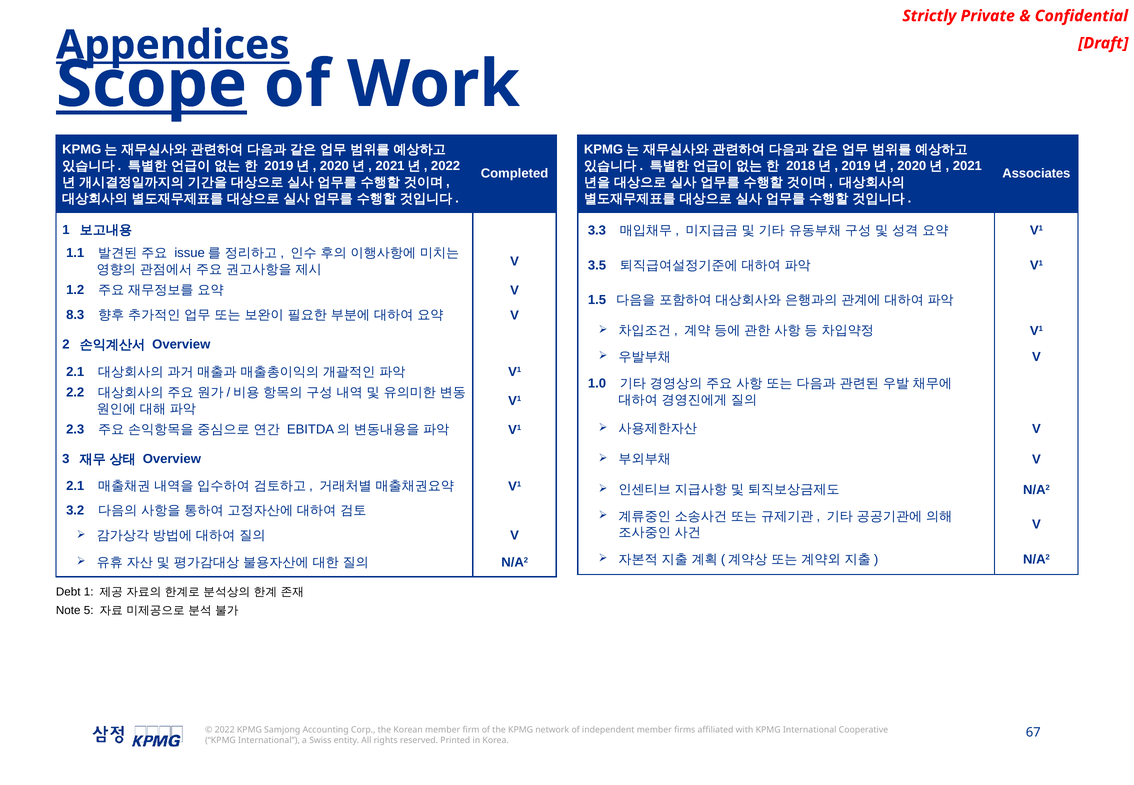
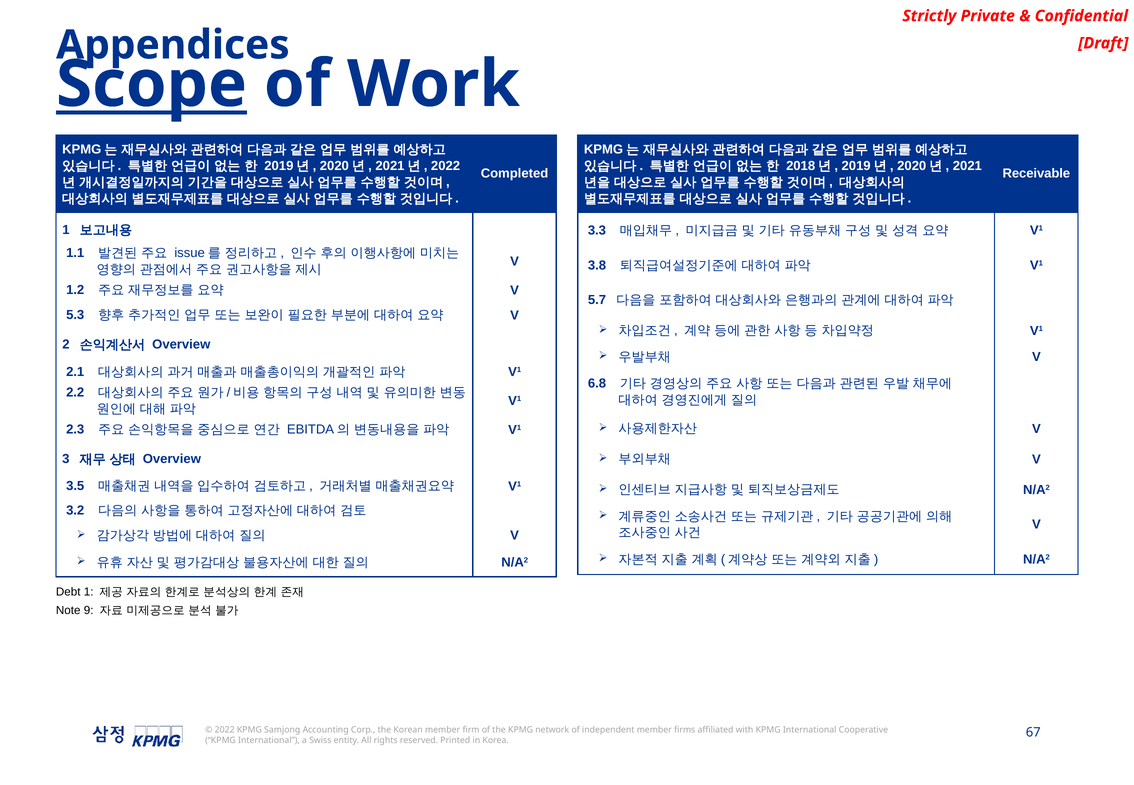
Appendices underline: present -> none
Associates: Associates -> Receivable
3.5: 3.5 -> 3.8
1.5: 1.5 -> 5.7
8.3: 8.3 -> 5.3
1.0: 1.0 -> 6.8
2.1 at (75, 486): 2.1 -> 3.5
5: 5 -> 9
